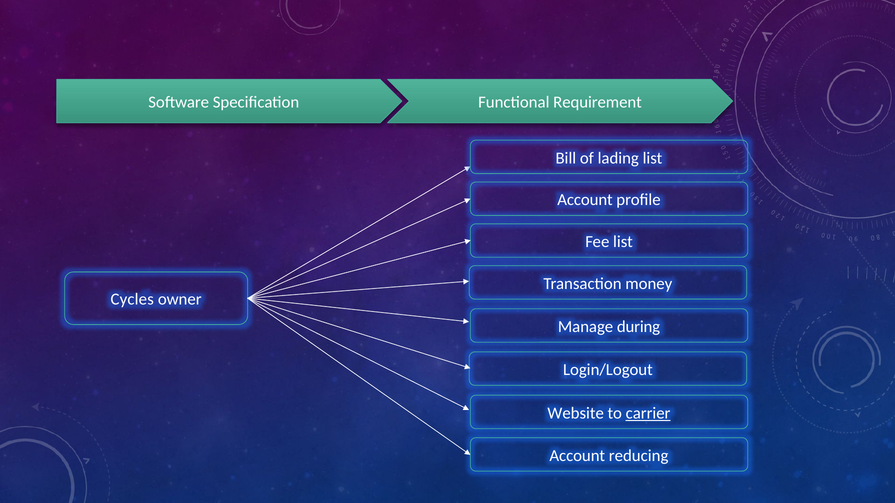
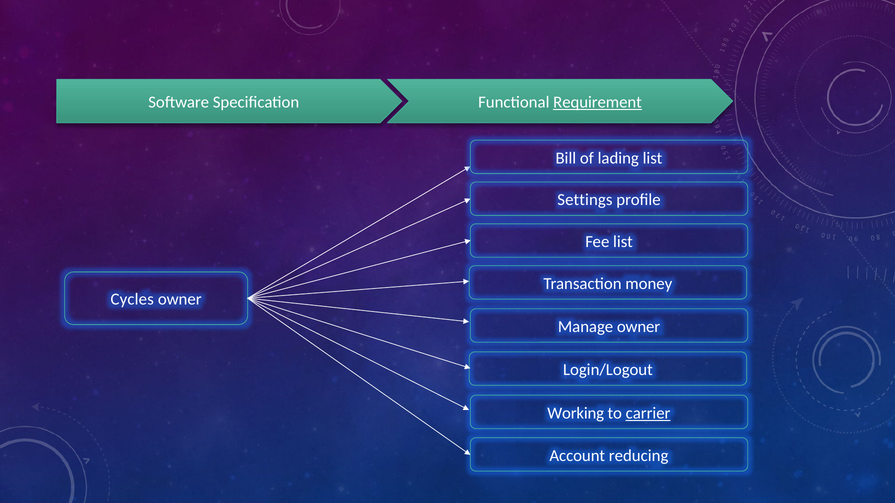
Requirement underline: none -> present
Account at (585, 200): Account -> Settings
Manage during: during -> owner
Website: Website -> Working
